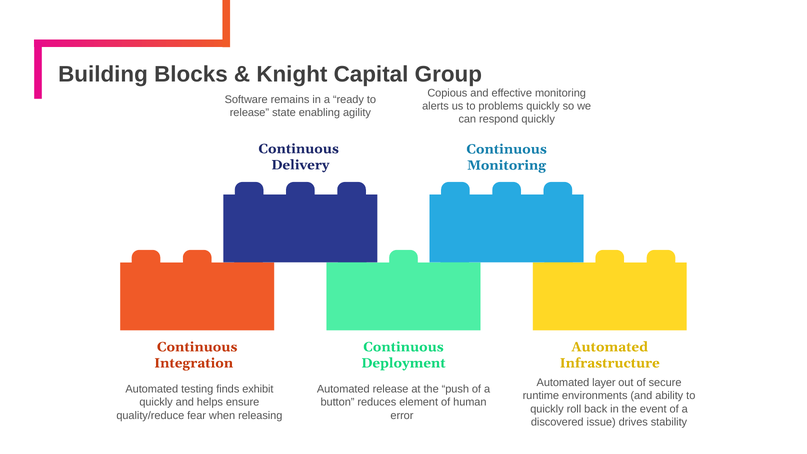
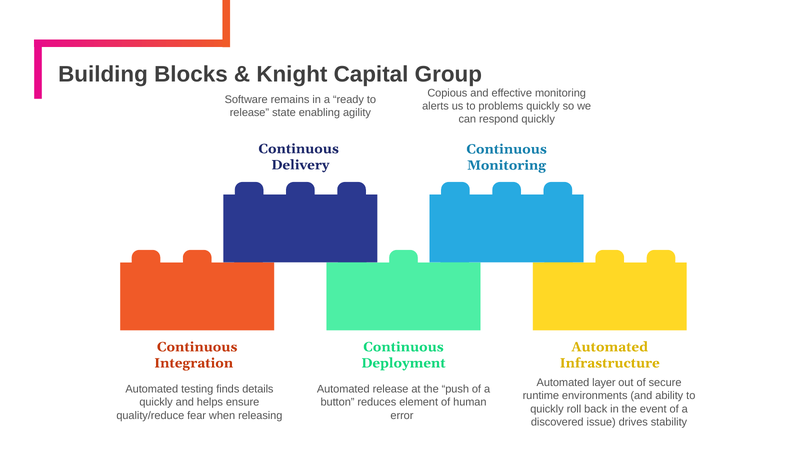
exhibit: exhibit -> details
